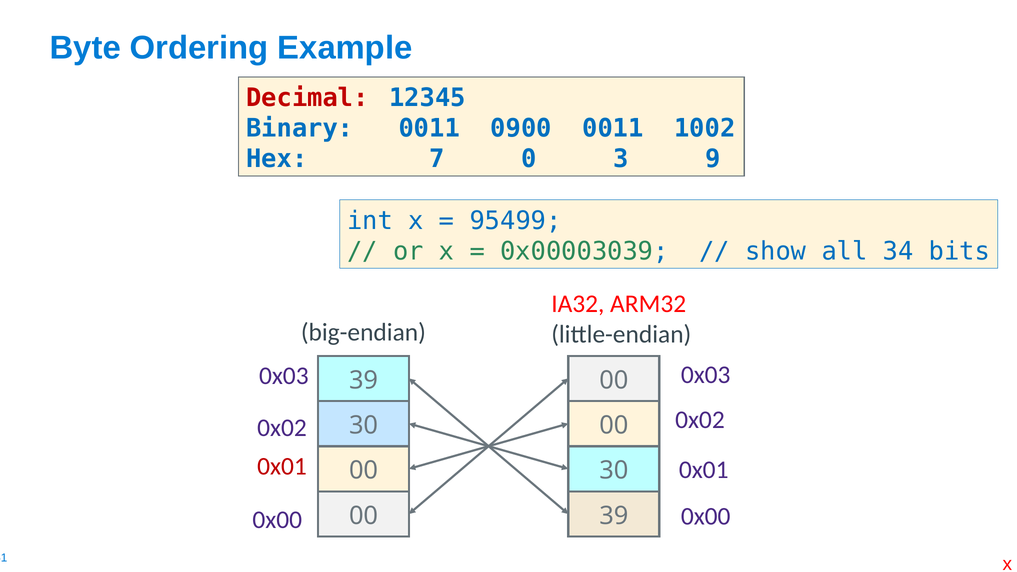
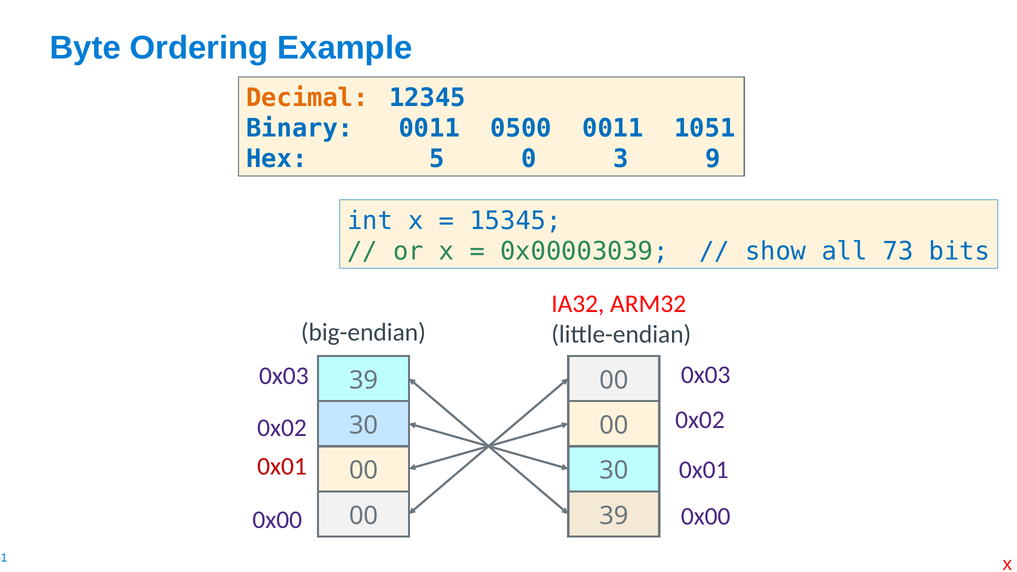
Decimal colour: red -> orange
0900: 0900 -> 0500
1002: 1002 -> 1051
7: 7 -> 5
95499: 95499 -> 15345
34: 34 -> 73
